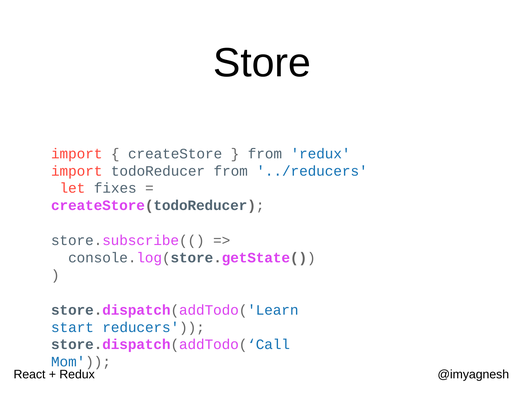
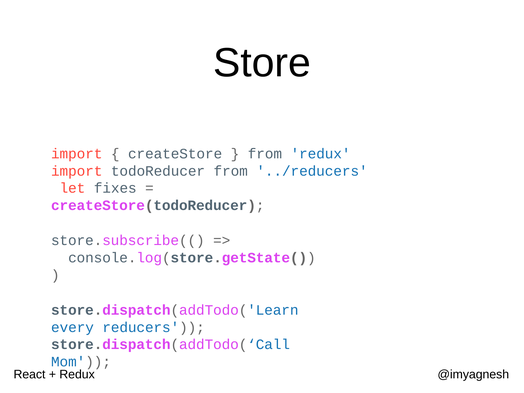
start: start -> every
